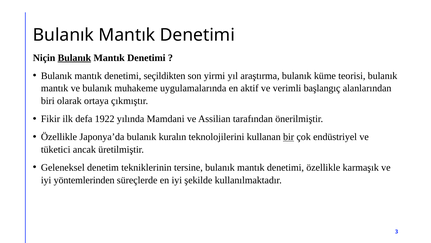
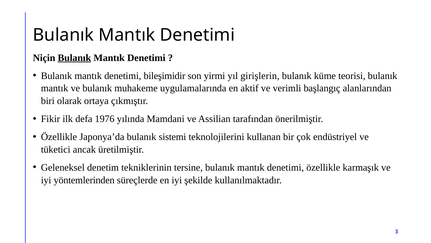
seçildikten: seçildikten -> bileşimidir
araştırma: araştırma -> girişlerin
1922: 1922 -> 1976
kuralın: kuralın -> sistemi
bir underline: present -> none
